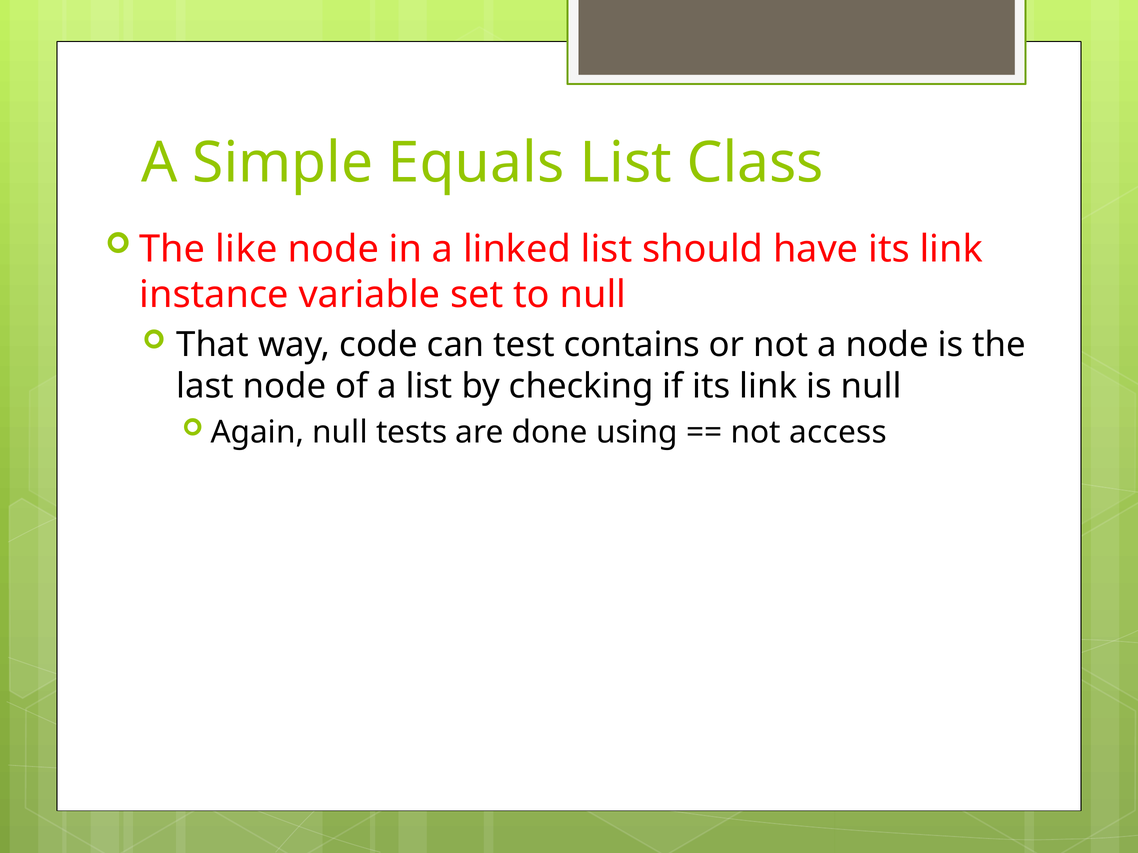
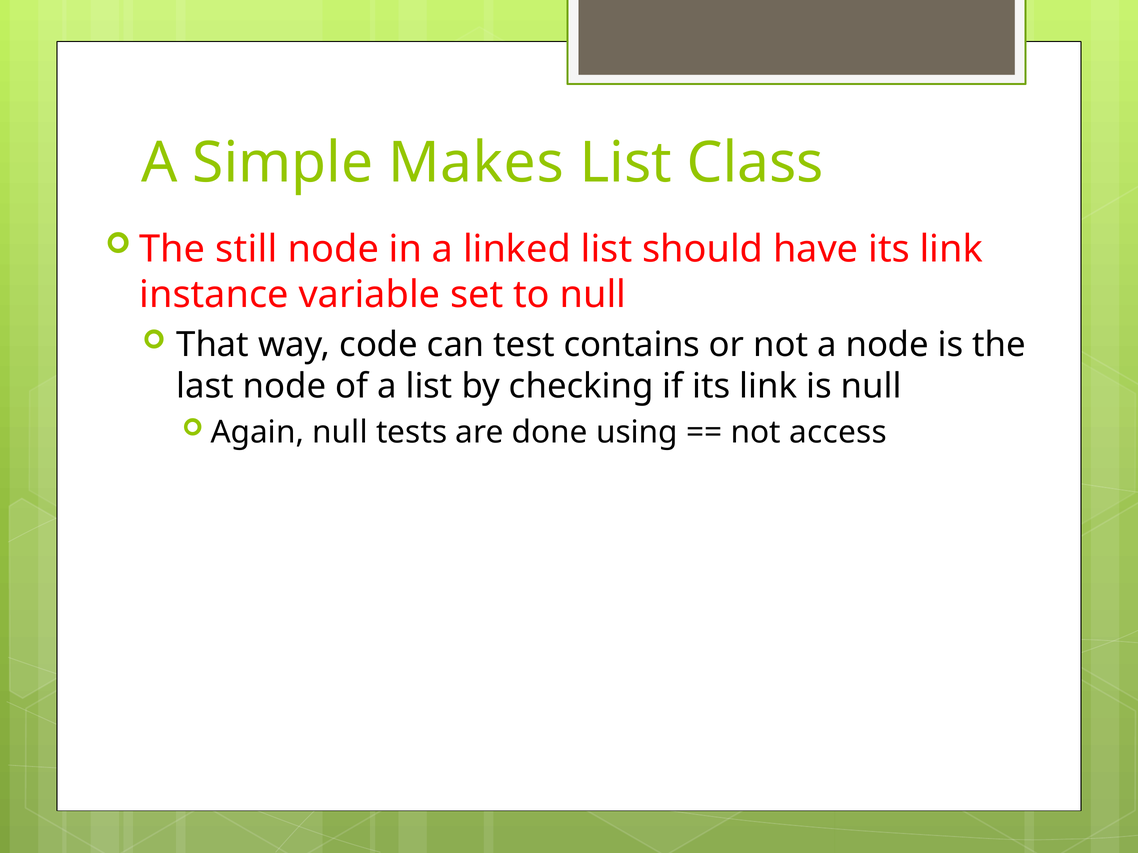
Equals: Equals -> Makes
like: like -> still
